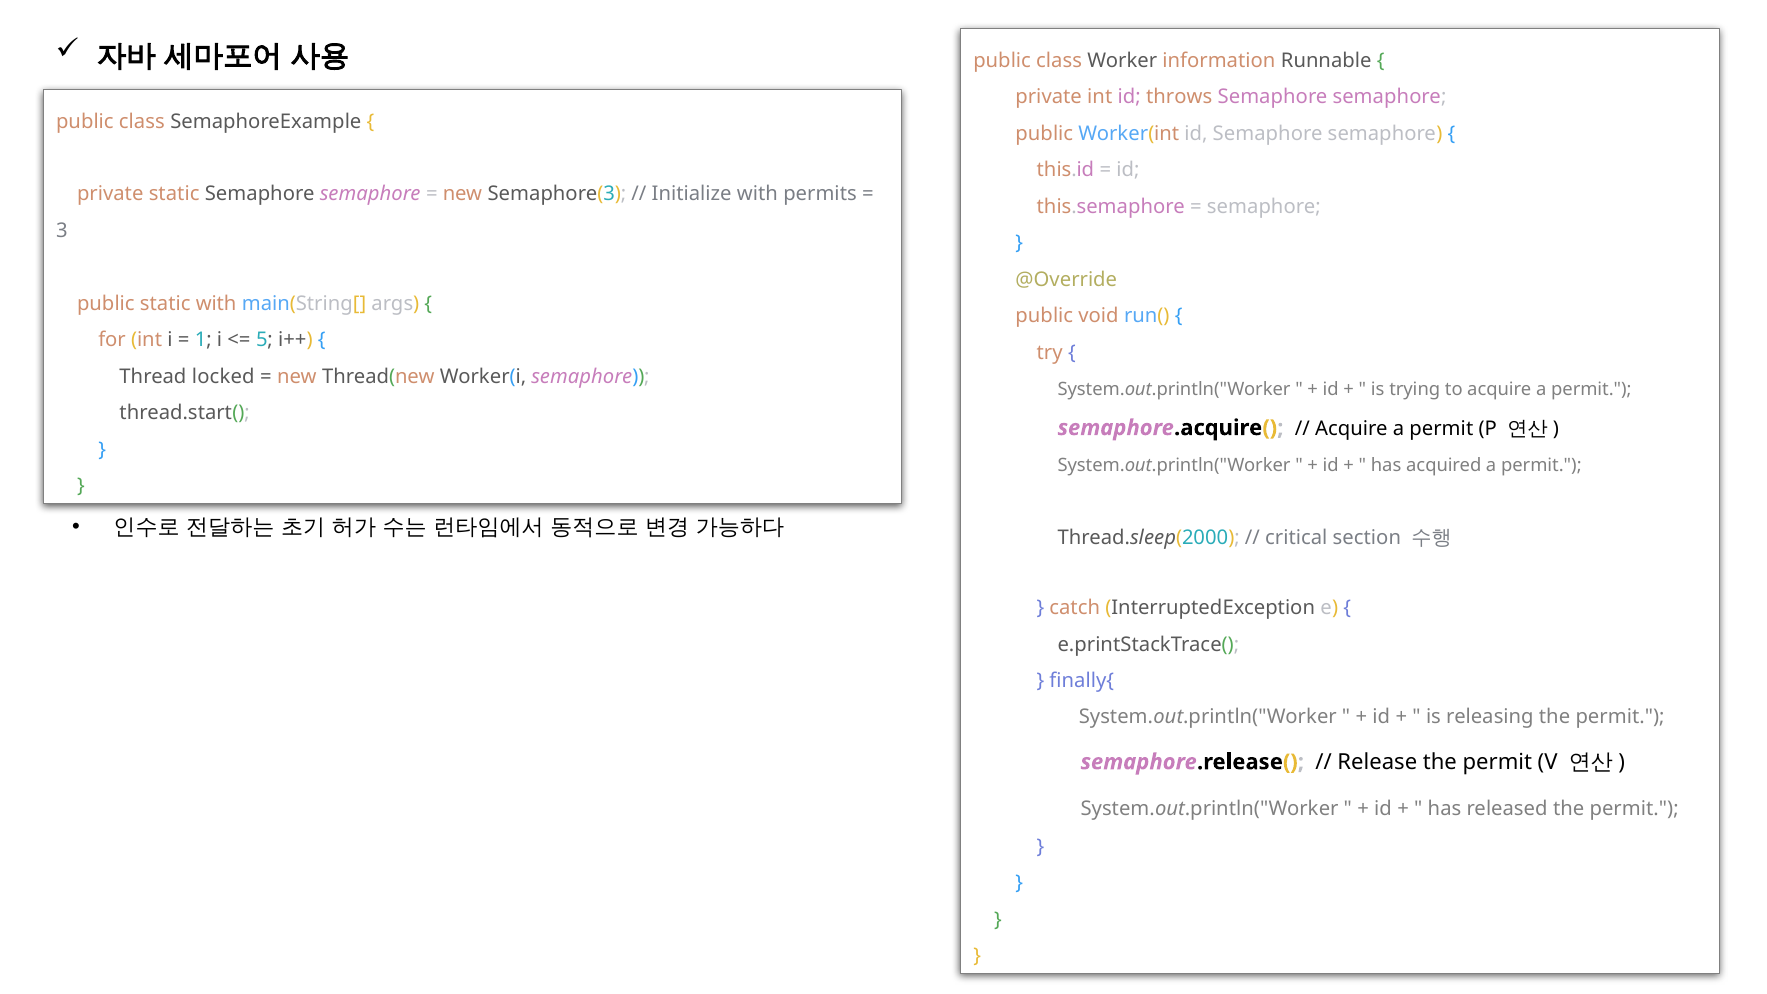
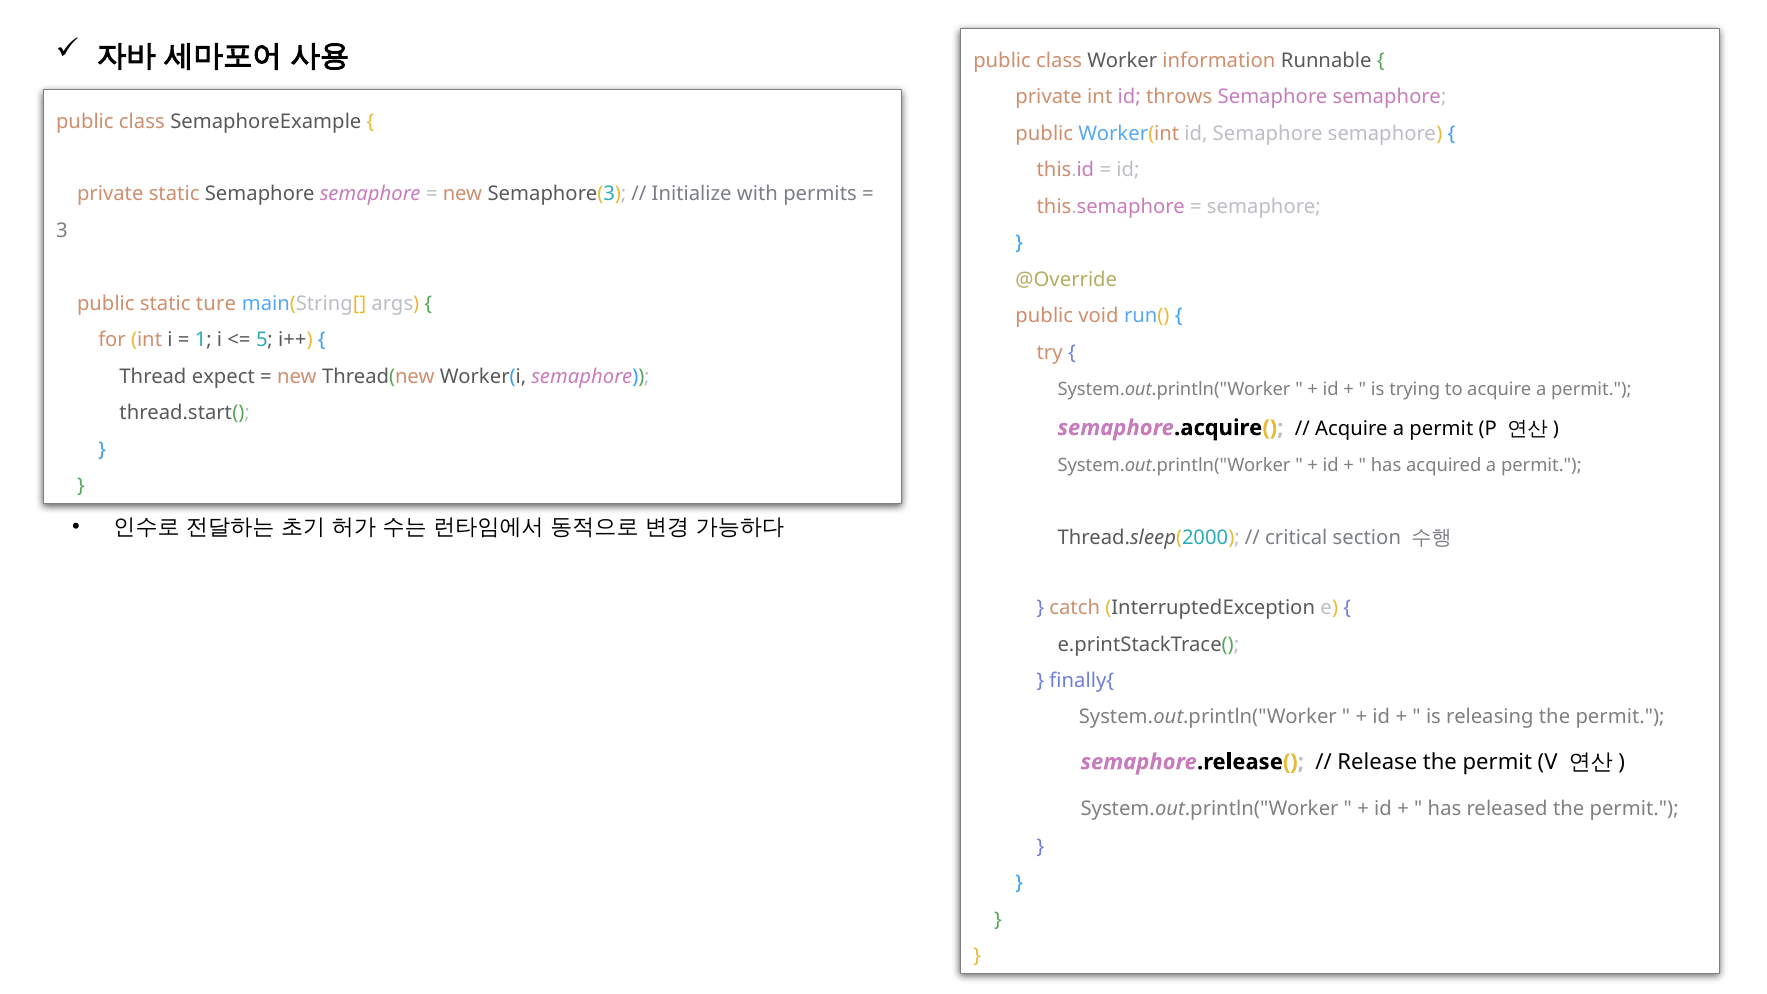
static with: with -> ture
locked: locked -> expect
